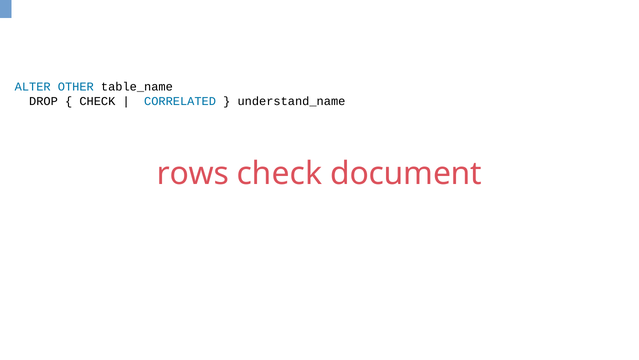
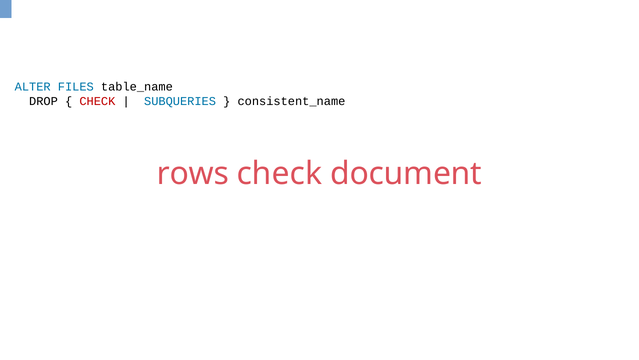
OTHER: OTHER -> FILES
CHECK at (97, 101) colour: black -> red
CORRELATED: CORRELATED -> SUBQUERIES
understand_name: understand_name -> consistent_name
